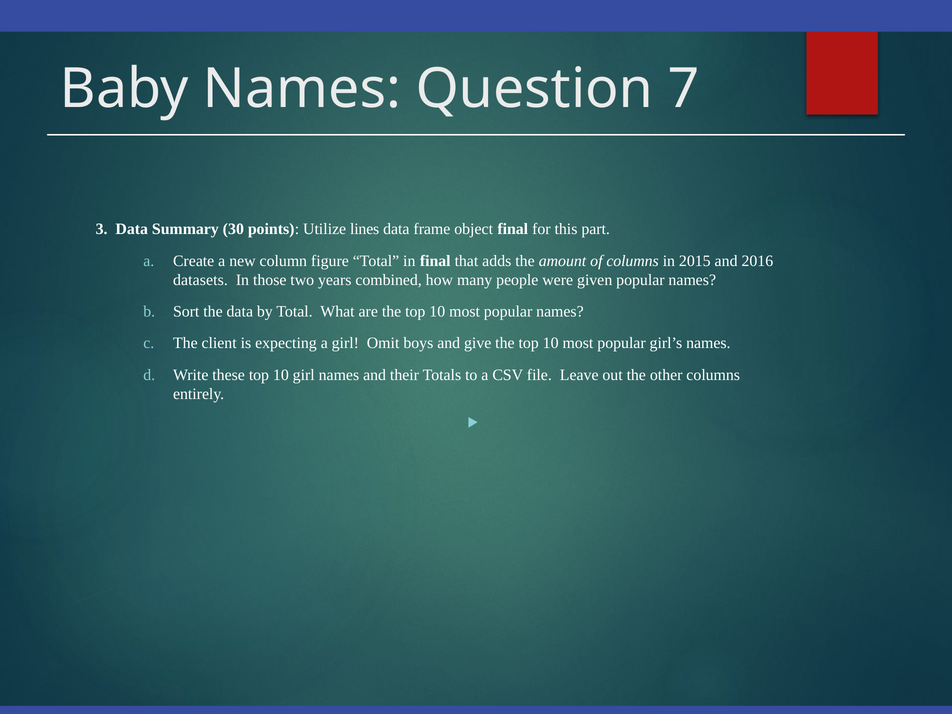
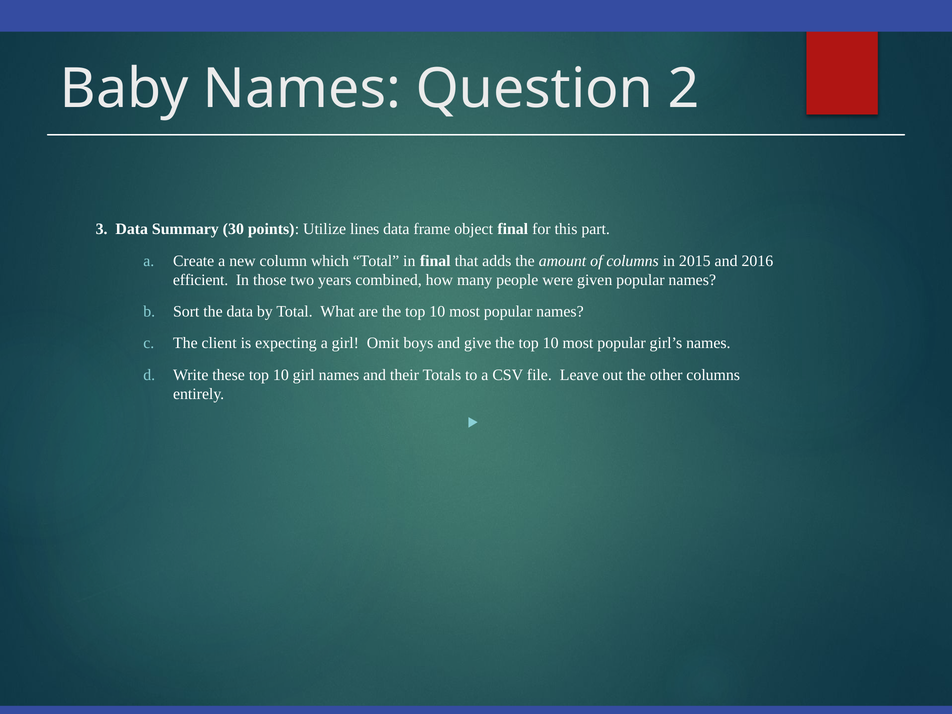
7: 7 -> 2
figure: figure -> which
datasets: datasets -> efficient
